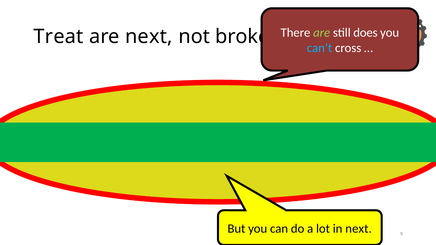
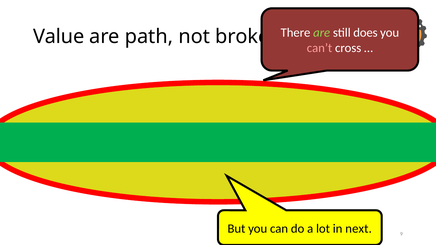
Treat: Treat -> Value
are next: next -> path
can’t colour: light blue -> pink
